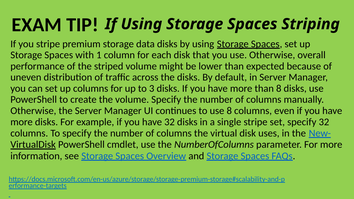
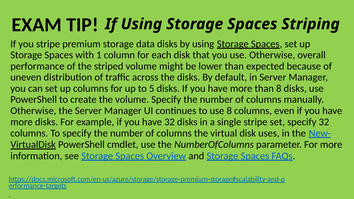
3: 3 -> 5
